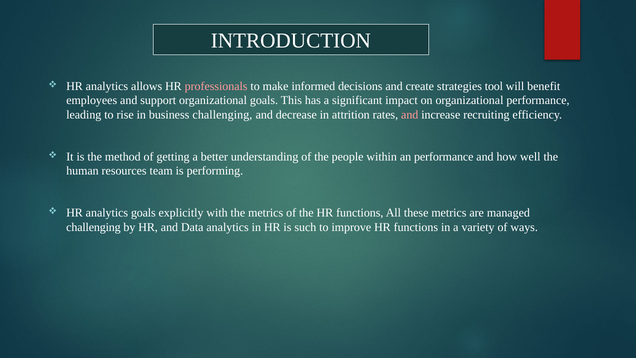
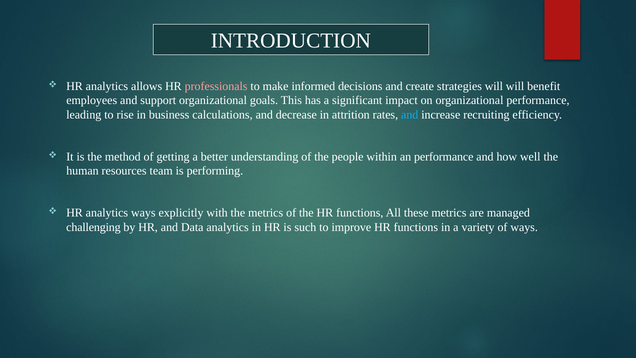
strategies tool: tool -> will
business challenging: challenging -> calculations
and at (410, 115) colour: pink -> light blue
analytics goals: goals -> ways
